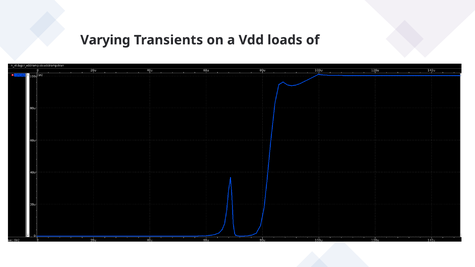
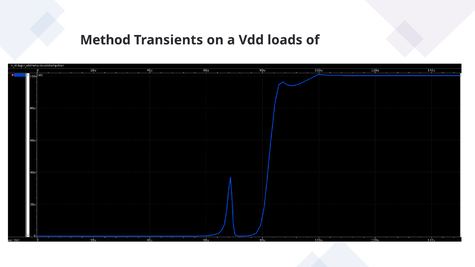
Varying: Varying -> Method
